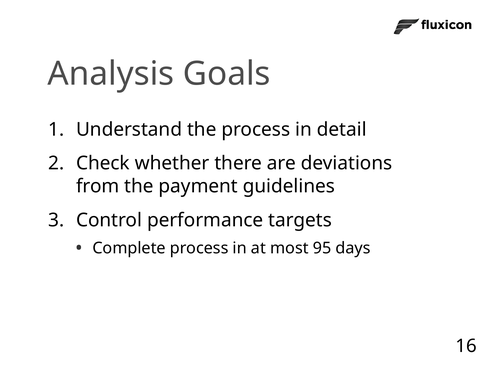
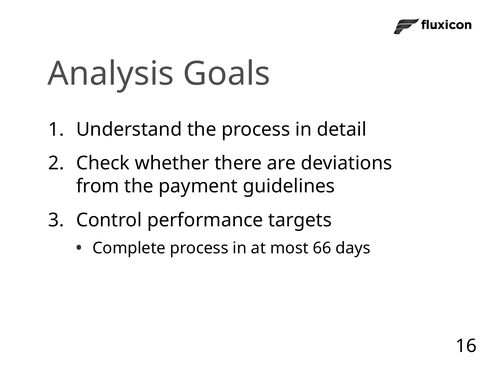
95: 95 -> 66
